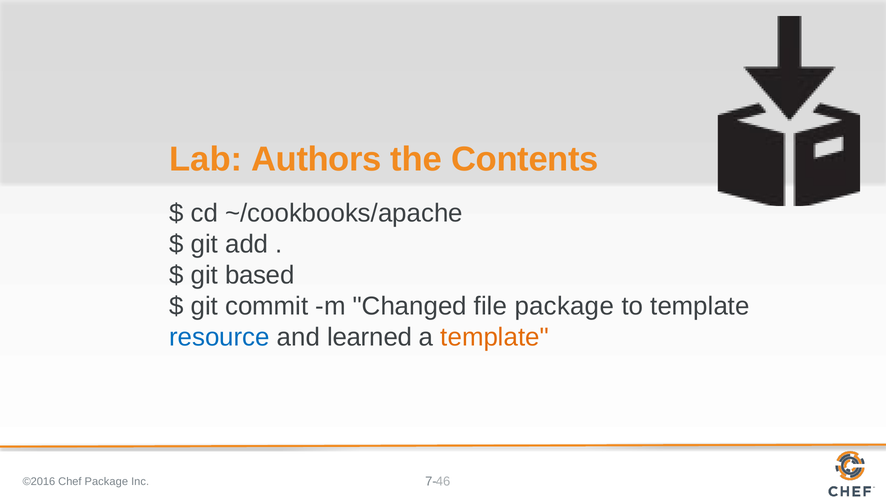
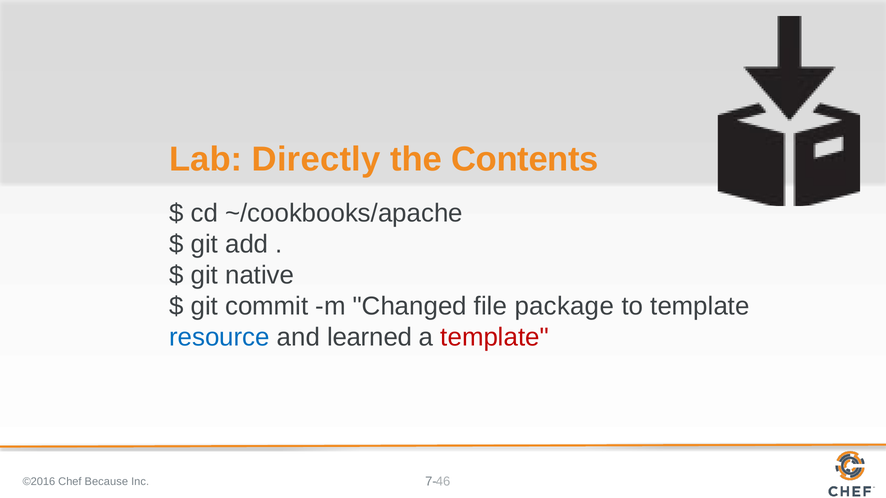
Authors: Authors -> Directly
based: based -> native
template at (495, 338) colour: orange -> red
Chef Package: Package -> Because
